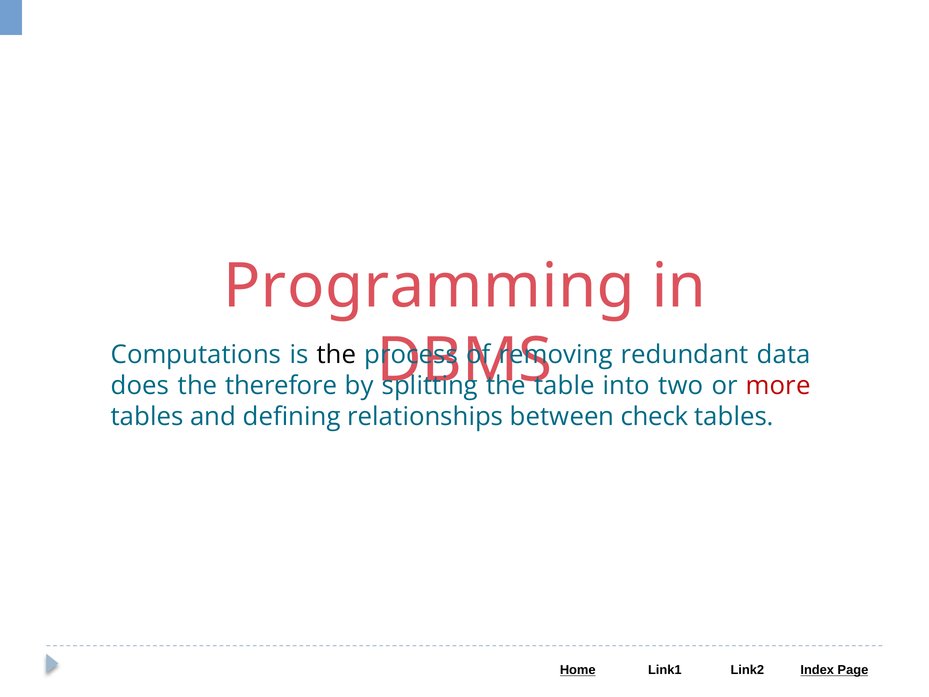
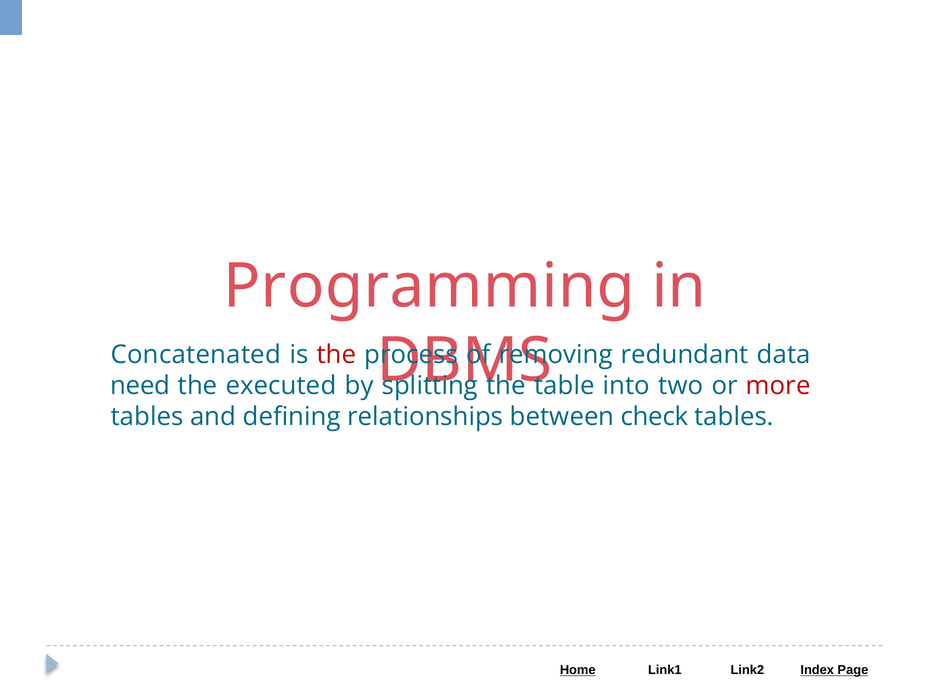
Computations: Computations -> Concatenated
the at (336, 355) colour: black -> red
does: does -> need
therefore: therefore -> executed
